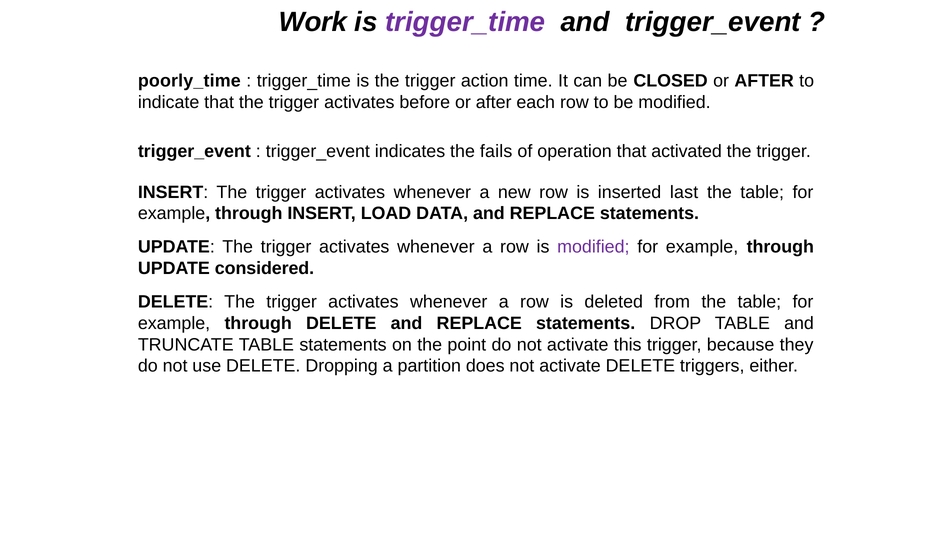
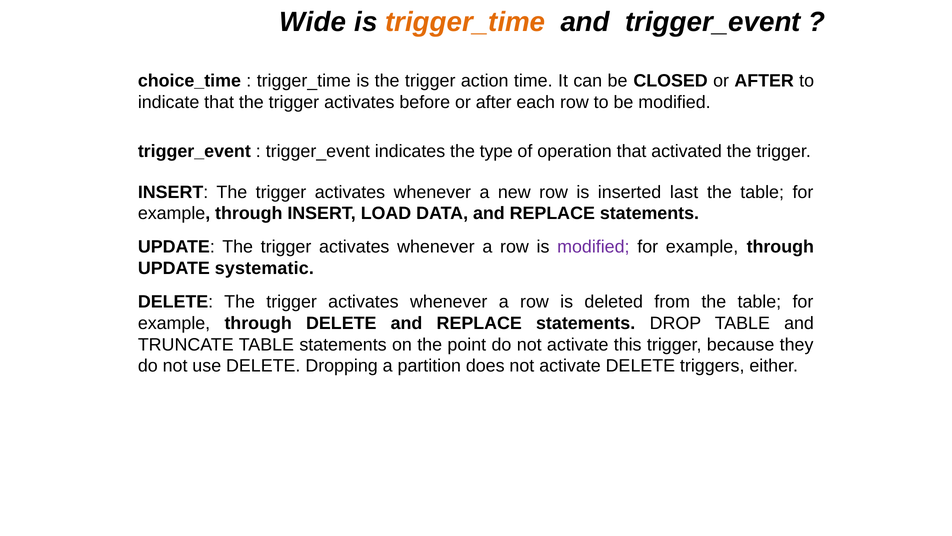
Work: Work -> Wide
trigger_time at (465, 22) colour: purple -> orange
poorly_time: poorly_time -> choice_time
fails: fails -> type
considered: considered -> systematic
